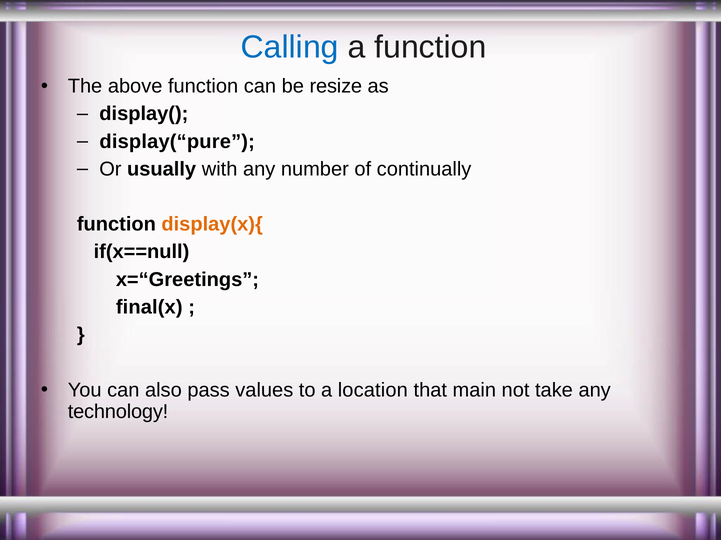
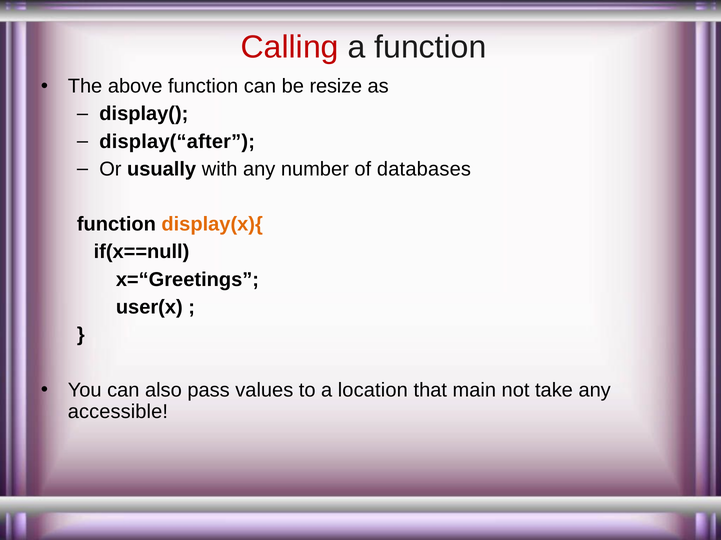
Calling colour: blue -> red
display(“pure: display(“pure -> display(“after
continually: continually -> databases
final(x: final(x -> user(x
technology: technology -> accessible
